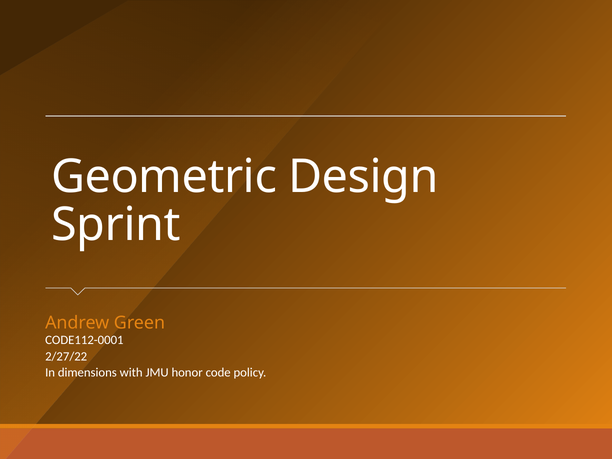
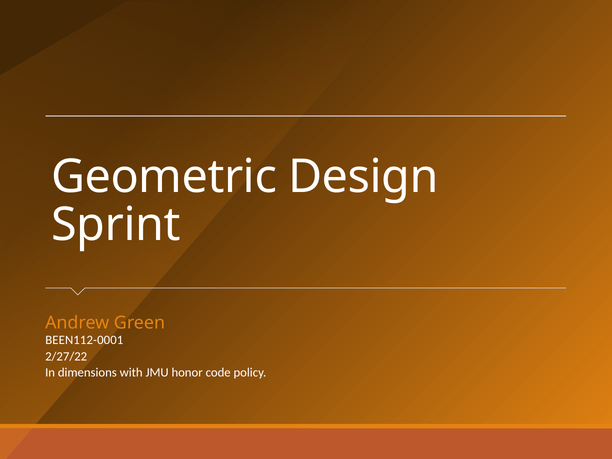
CODE112-0001: CODE112-0001 -> BEEN112-0001
